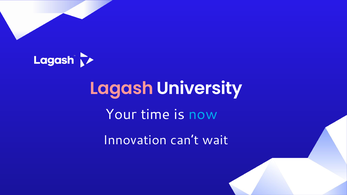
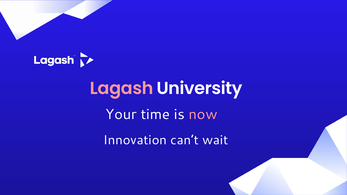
now colour: light blue -> pink
